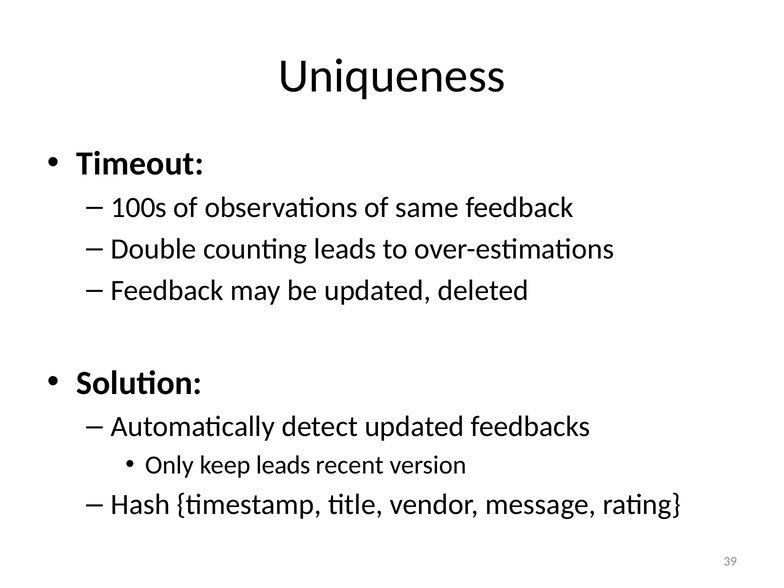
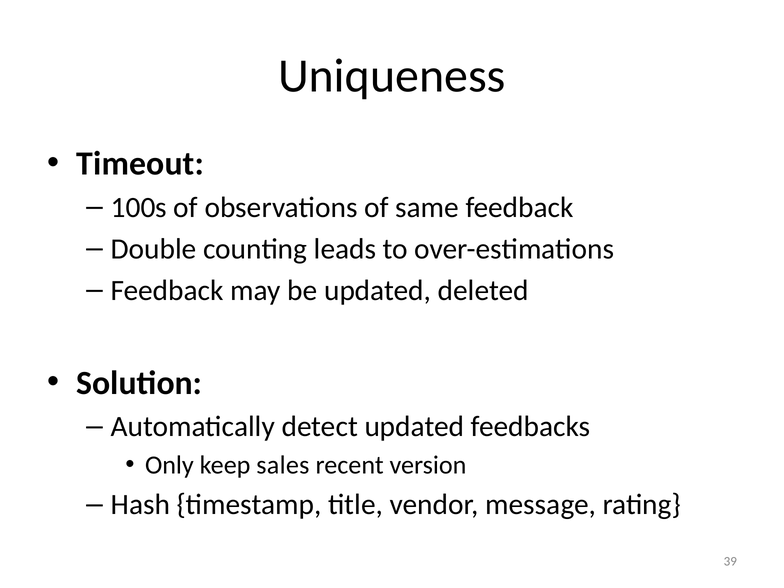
keep leads: leads -> sales
